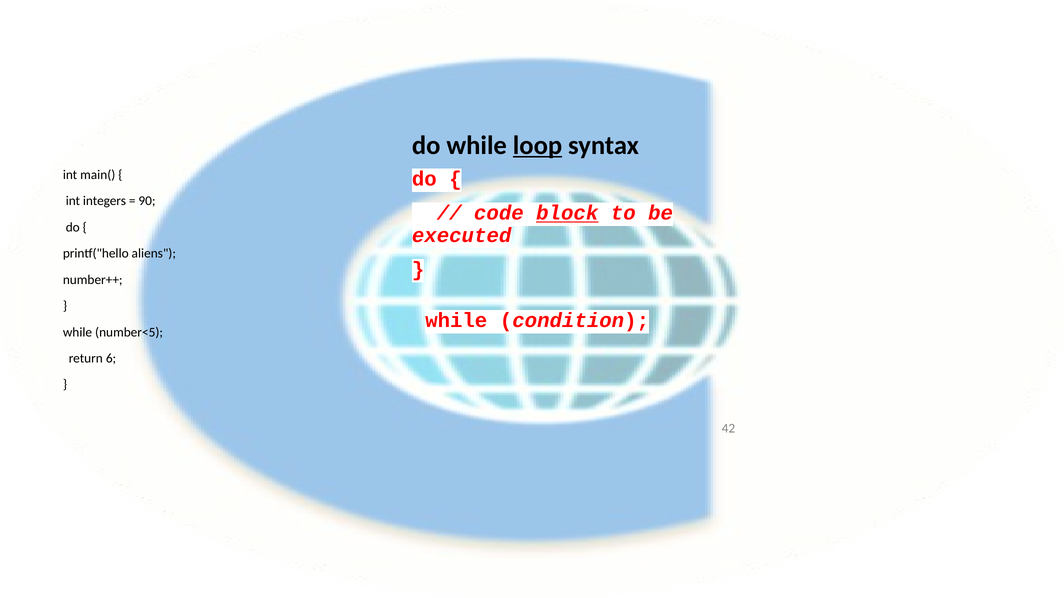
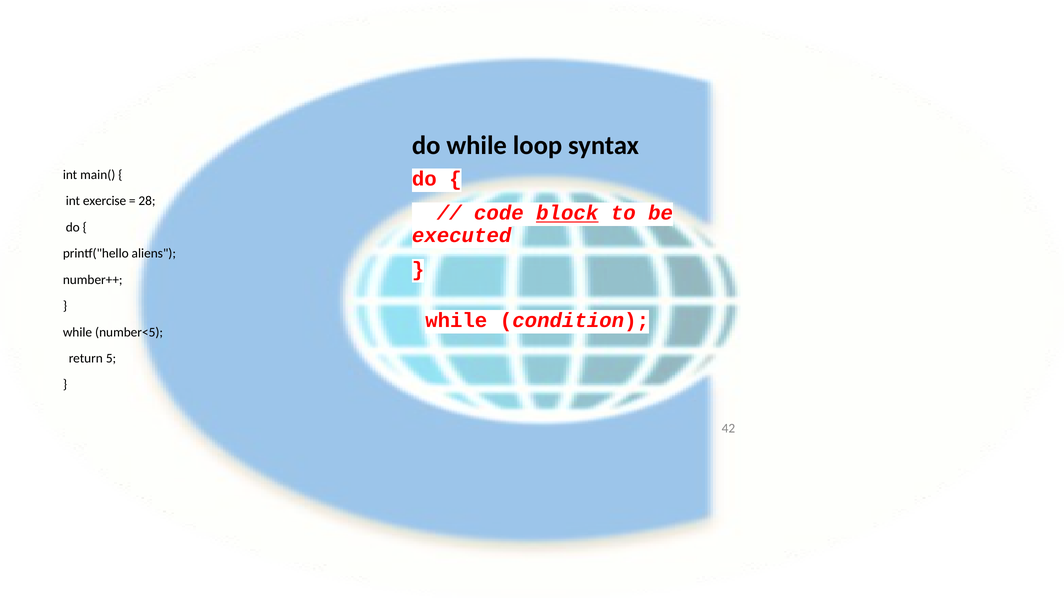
loop underline: present -> none
integers: integers -> exercise
90: 90 -> 28
6: 6 -> 5
